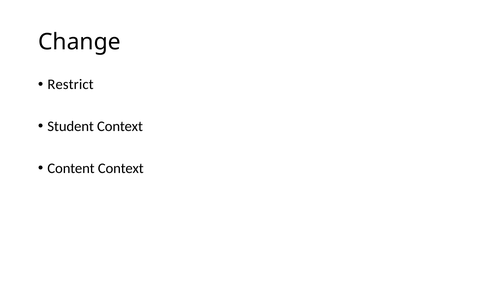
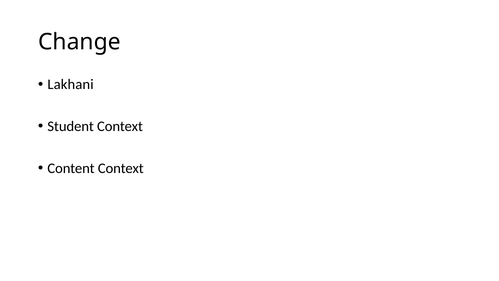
Restrict: Restrict -> Lakhani
